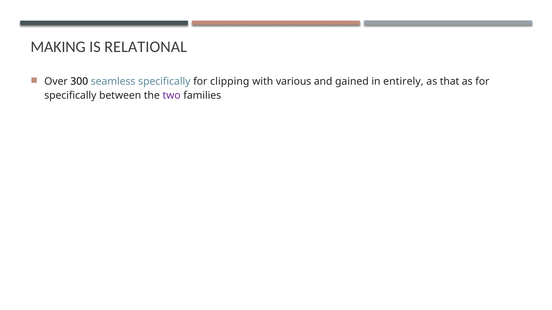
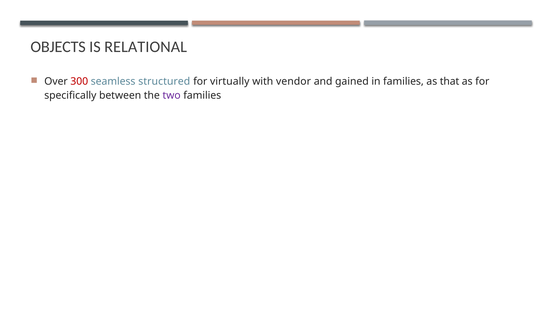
MAKING: MAKING -> OBJECTS
300 colour: black -> red
seamless specifically: specifically -> structured
clipping: clipping -> virtually
various: various -> vendor
in entirely: entirely -> families
